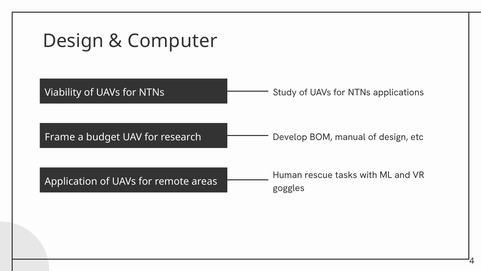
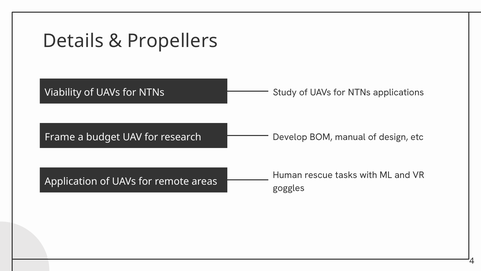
Design at (73, 41): Design -> Details
Computer: Computer -> Propellers
